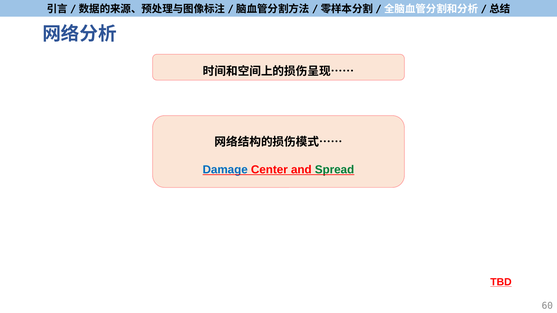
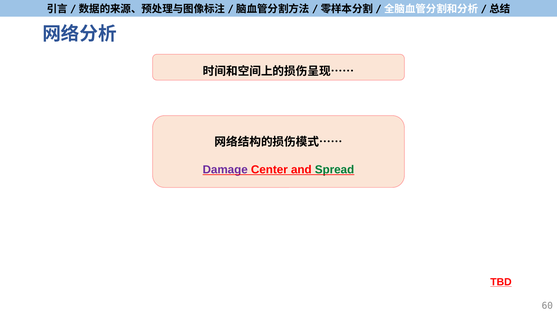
Damage colour: blue -> purple
